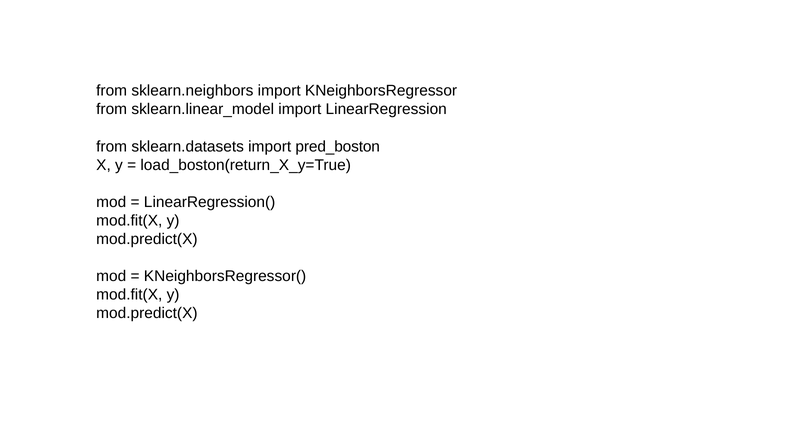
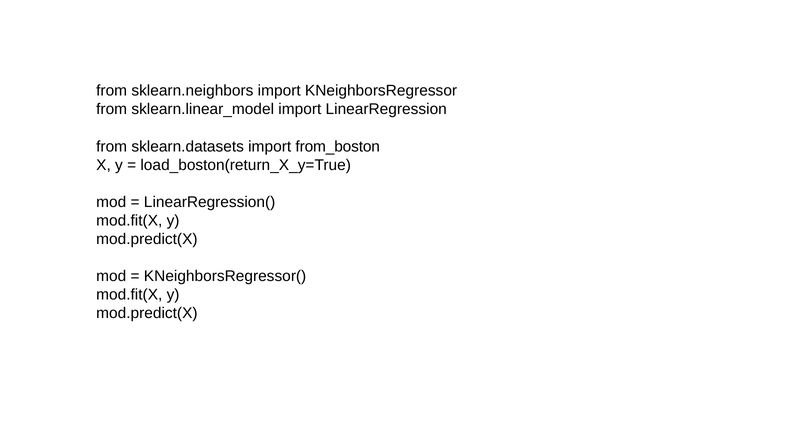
pred_boston: pred_boston -> from_boston
